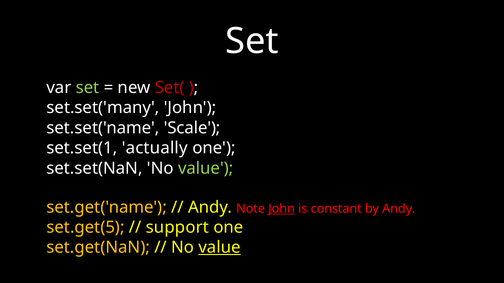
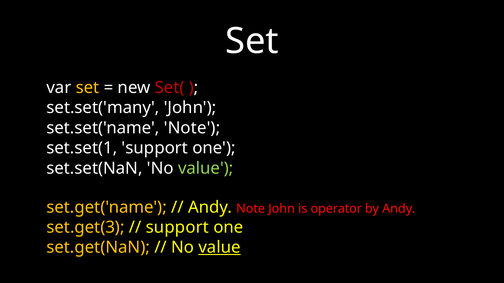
set at (88, 88) colour: light green -> yellow
set.set('name Scale: Scale -> Note
set.set(1 actually: actually -> support
John at (282, 209) underline: present -> none
constant: constant -> operator
set.get(5: set.get(5 -> set.get(3
